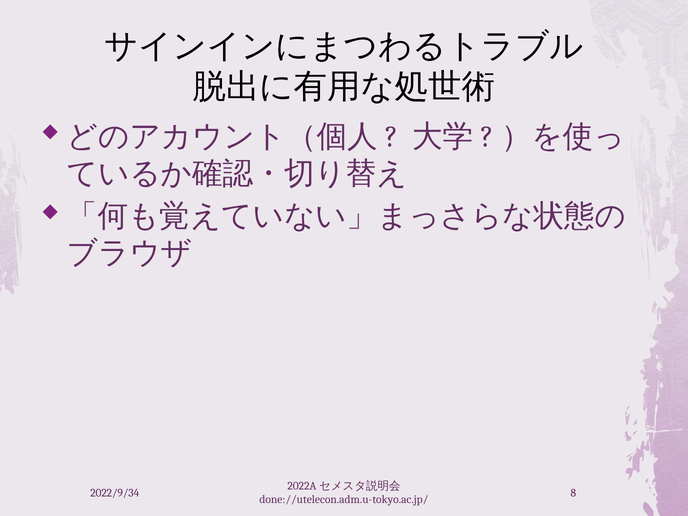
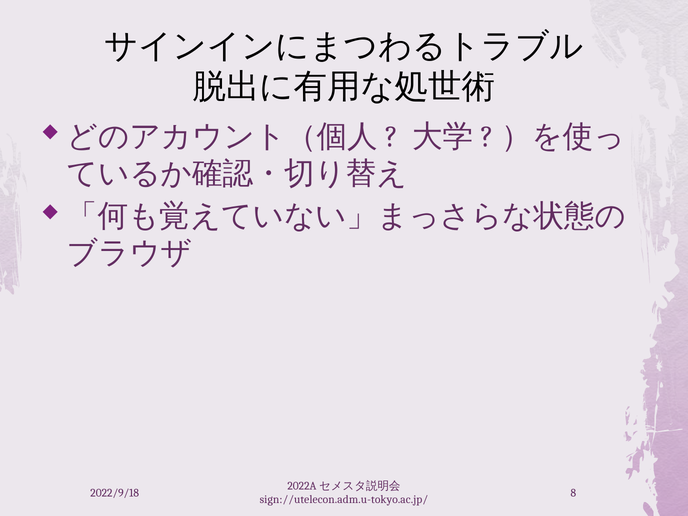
2022/9/34: 2022/9/34 -> 2022/9/18
done://utelecon.adm.u-tokyo.ac.jp/: done://utelecon.adm.u-tokyo.ac.jp/ -> sign://utelecon.adm.u-tokyo.ac.jp/
